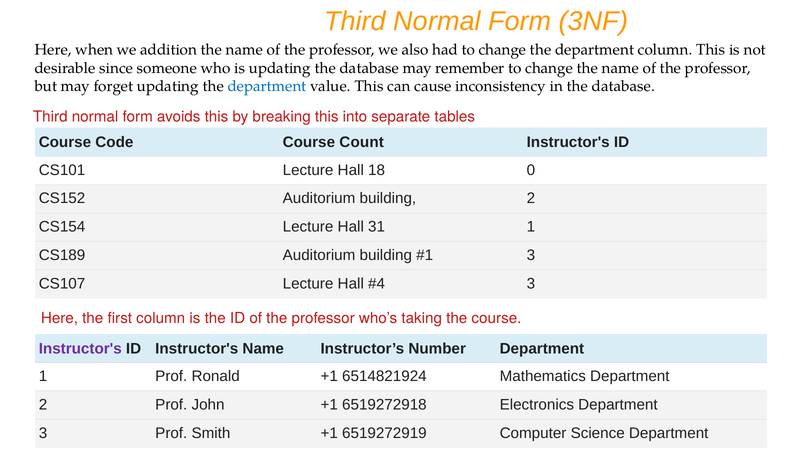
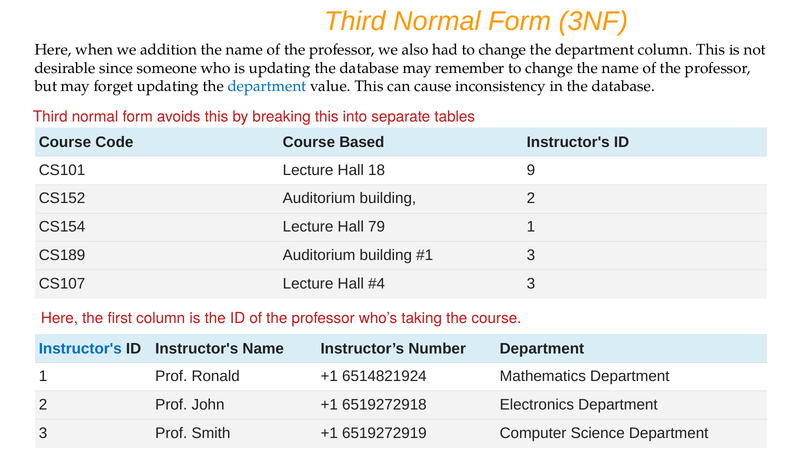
Count: Count -> Based
0: 0 -> 9
31: 31 -> 79
Instructor's at (80, 348) colour: purple -> blue
